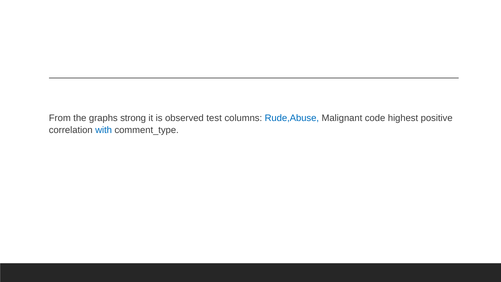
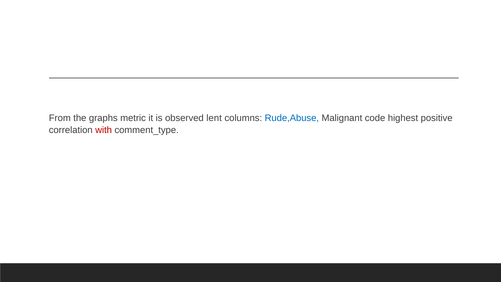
strong: strong -> metric
test: test -> lent
with colour: blue -> red
